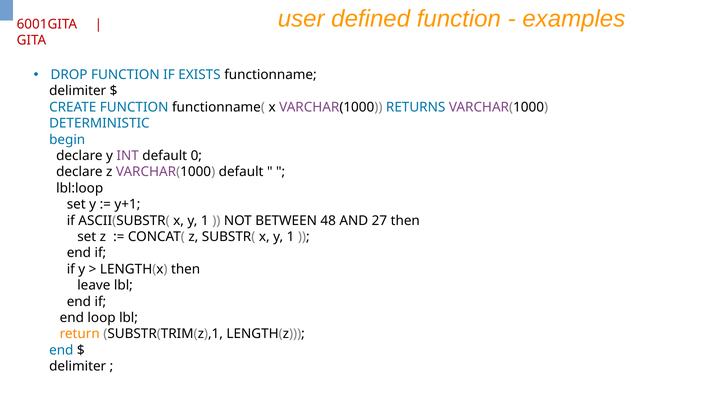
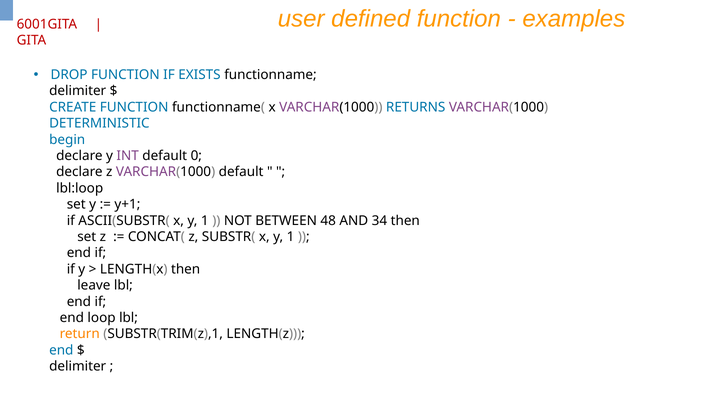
27: 27 -> 34
